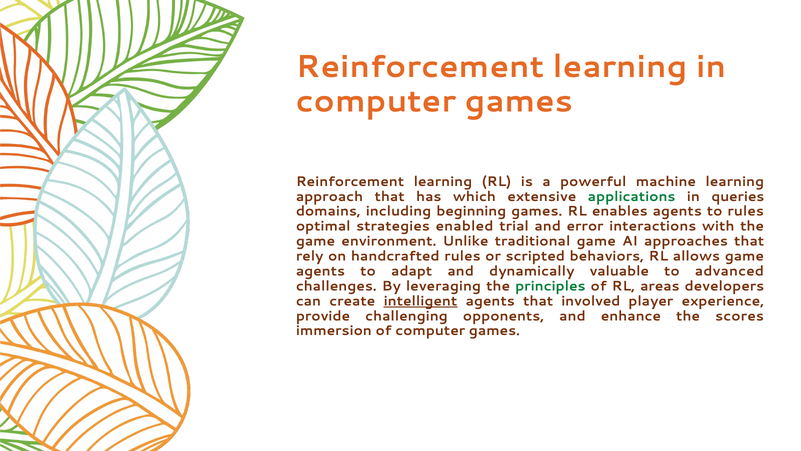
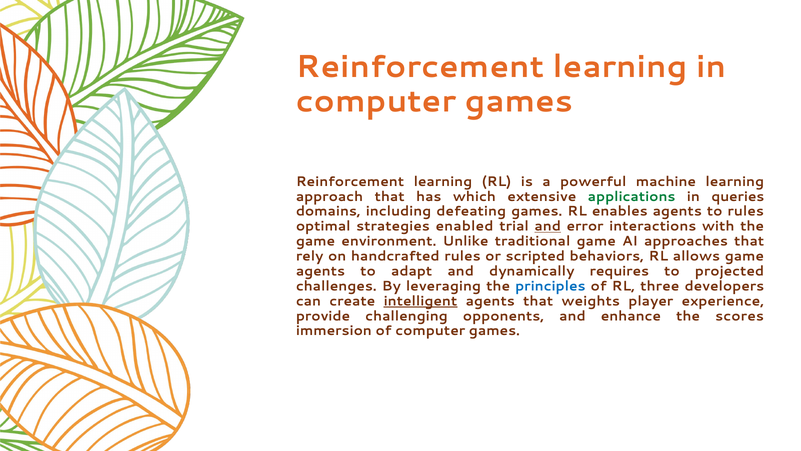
beginning: beginning -> defeating
and at (548, 226) underline: none -> present
valuable: valuable -> requires
advanced: advanced -> projected
principles colour: green -> blue
areas: areas -> three
involved: involved -> weights
